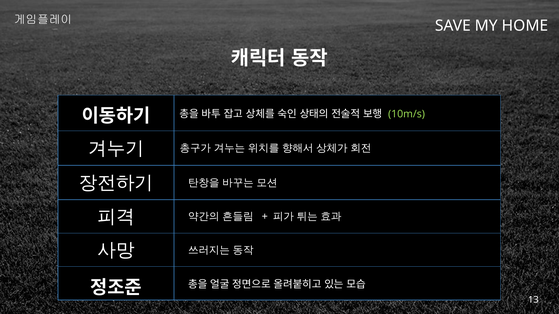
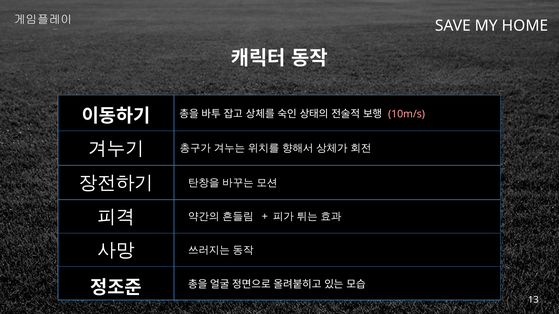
10m/s colour: light green -> pink
